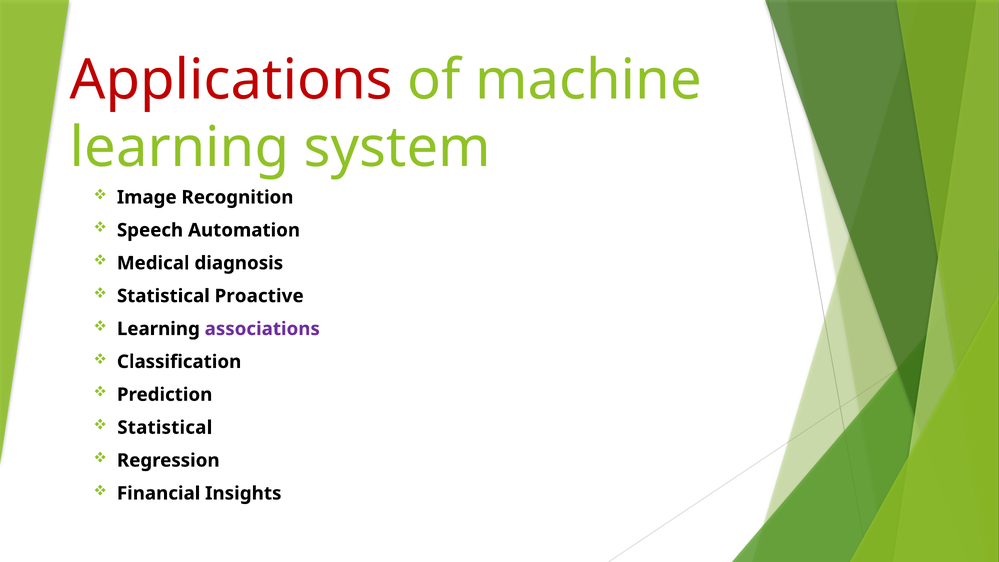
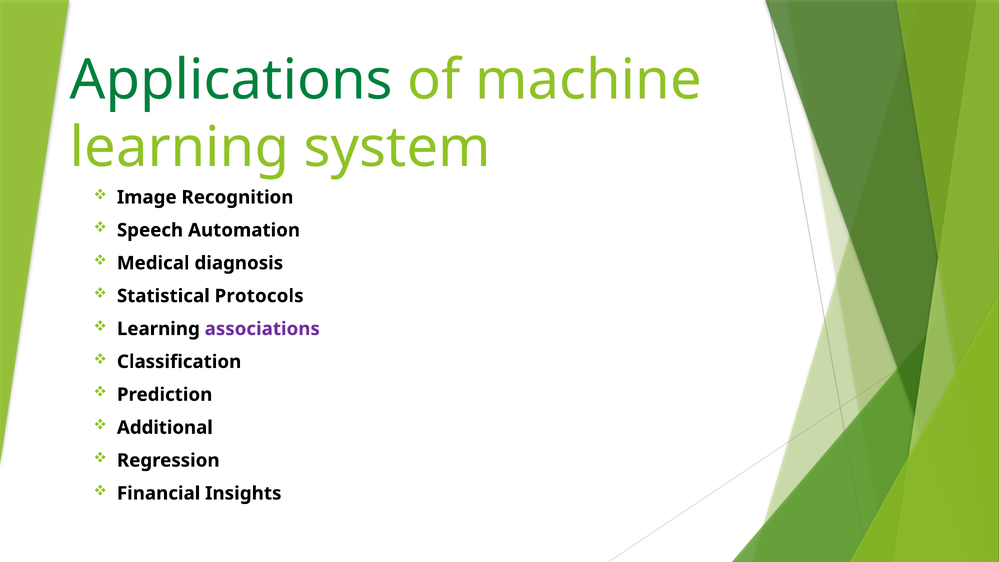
Applications colour: red -> green
Proactive: Proactive -> Protocols
Statistical at (165, 428): Statistical -> Additional
